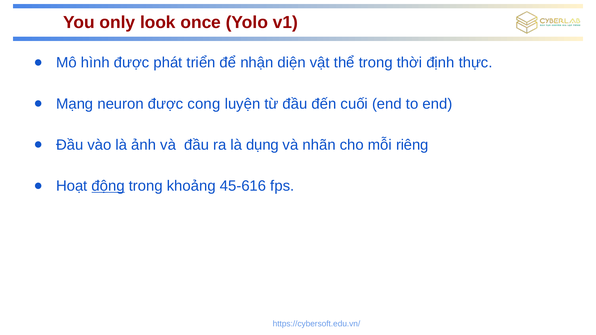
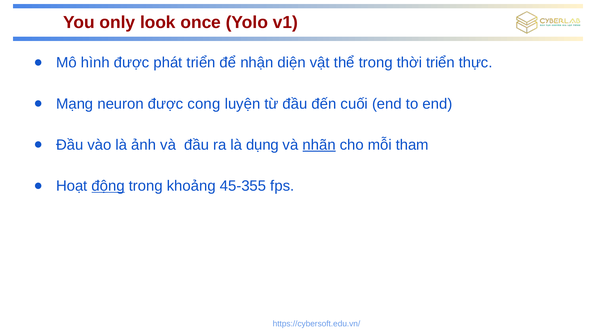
thời định: định -> triển
nhãn underline: none -> present
riêng: riêng -> tham
45-616: 45-616 -> 45-355
